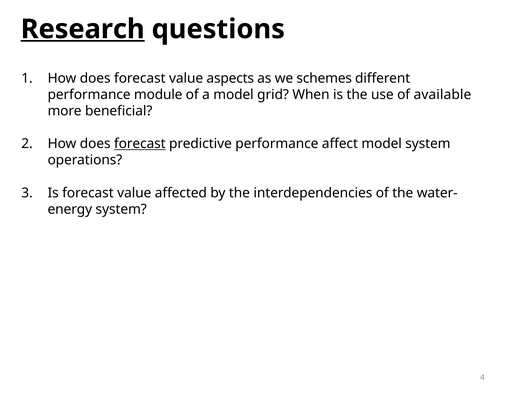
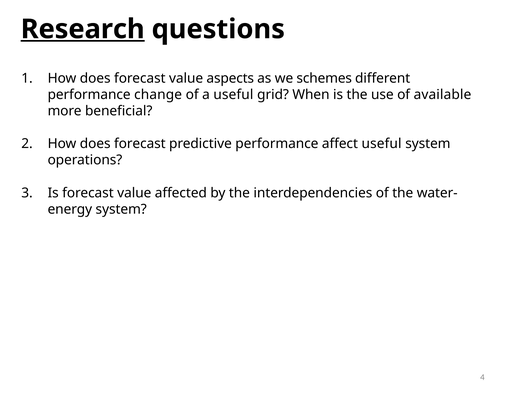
module: module -> change
a model: model -> useful
forecast at (140, 144) underline: present -> none
affect model: model -> useful
